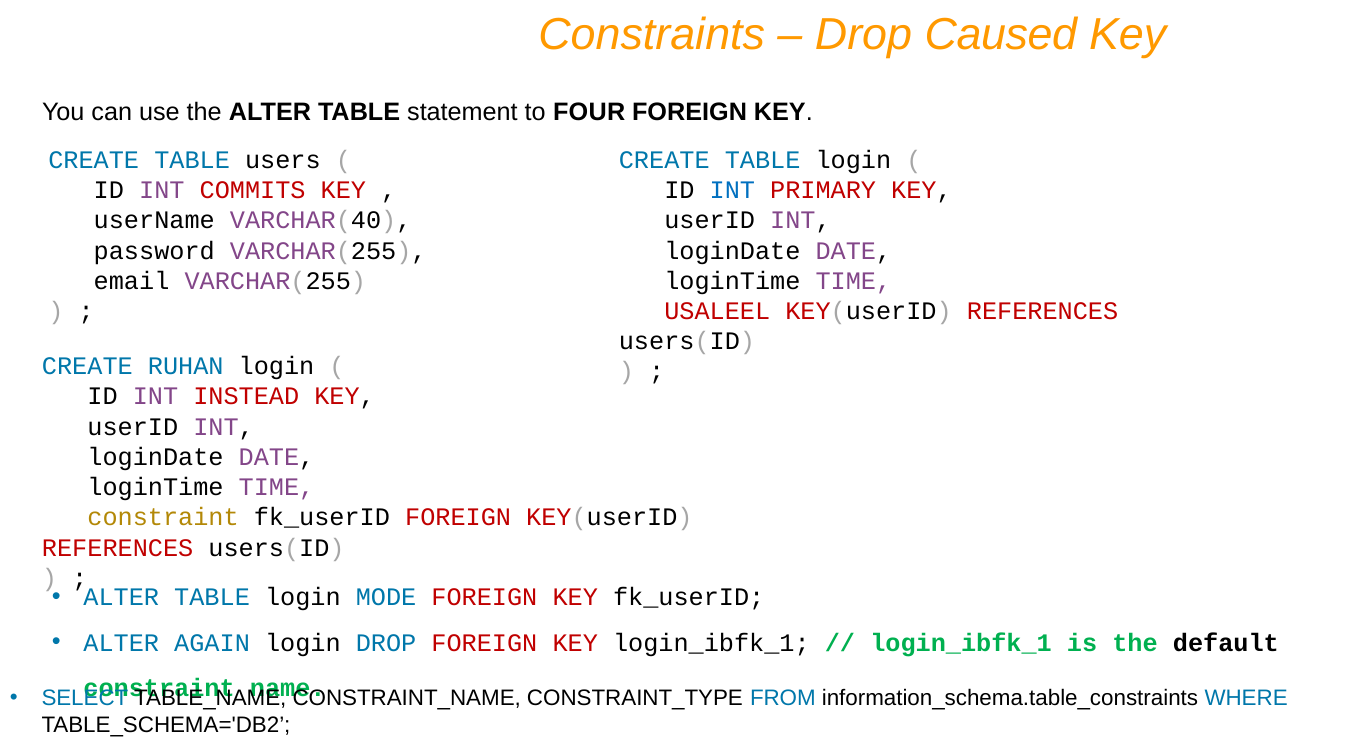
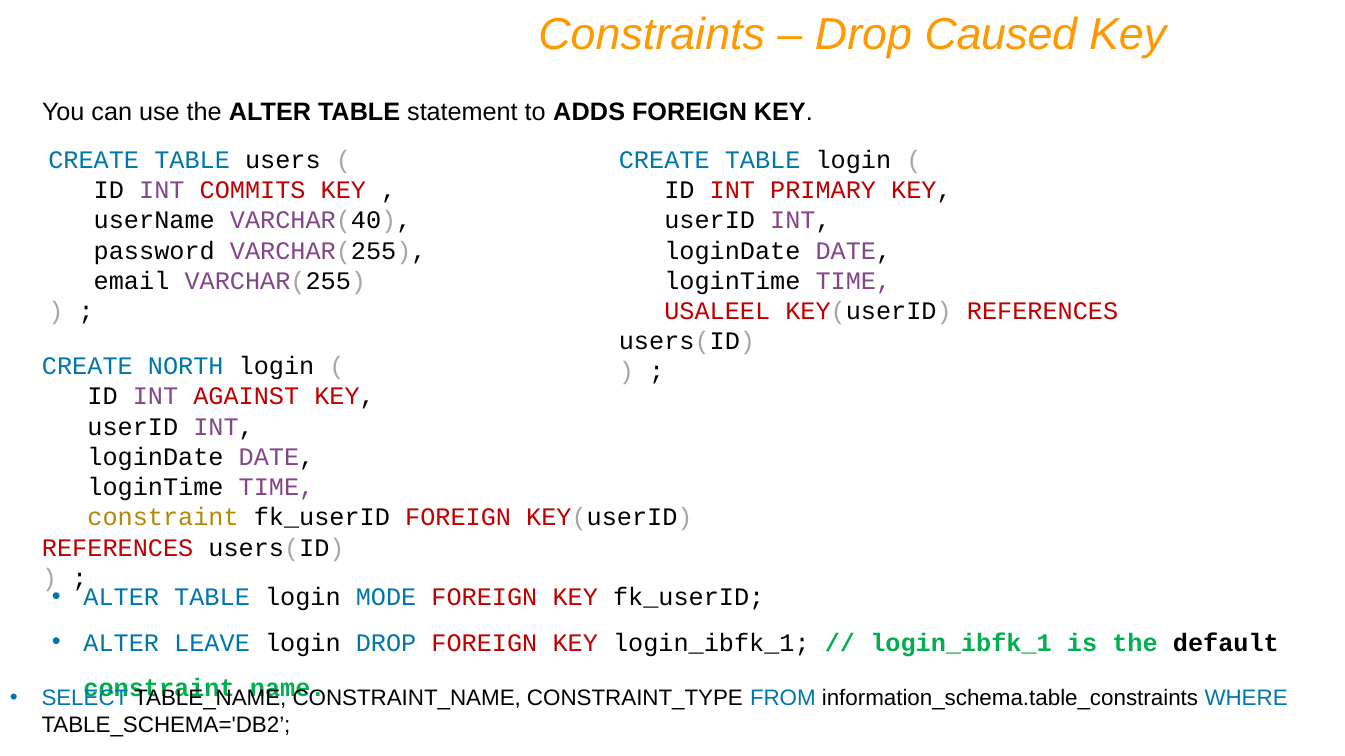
FOUR: FOUR -> ADDS
INT at (732, 190) colour: blue -> red
RUHAN: RUHAN -> NORTH
INSTEAD: INSTEAD -> AGAINST
AGAIN: AGAIN -> LEAVE
